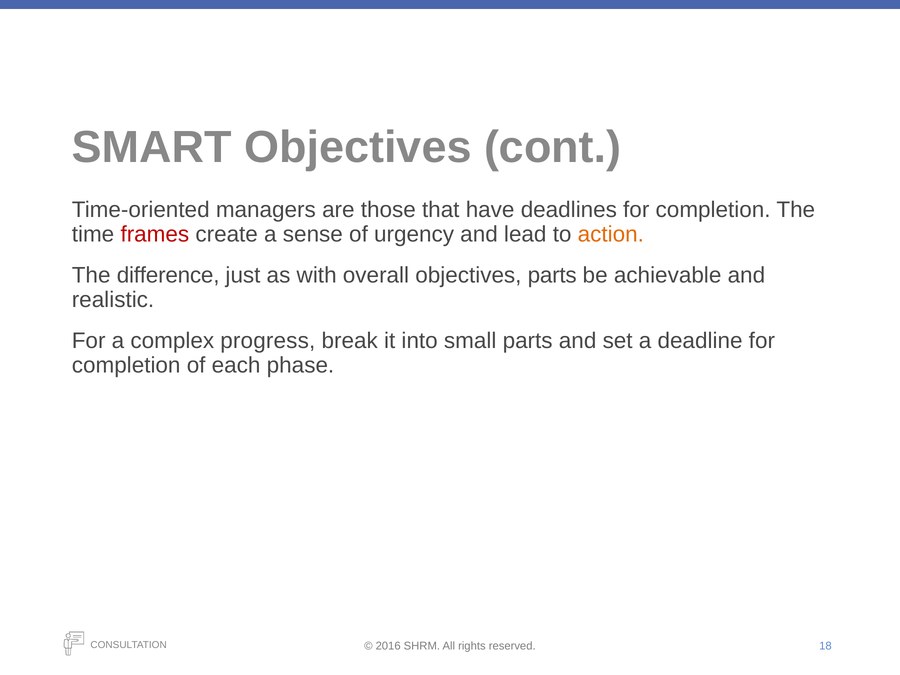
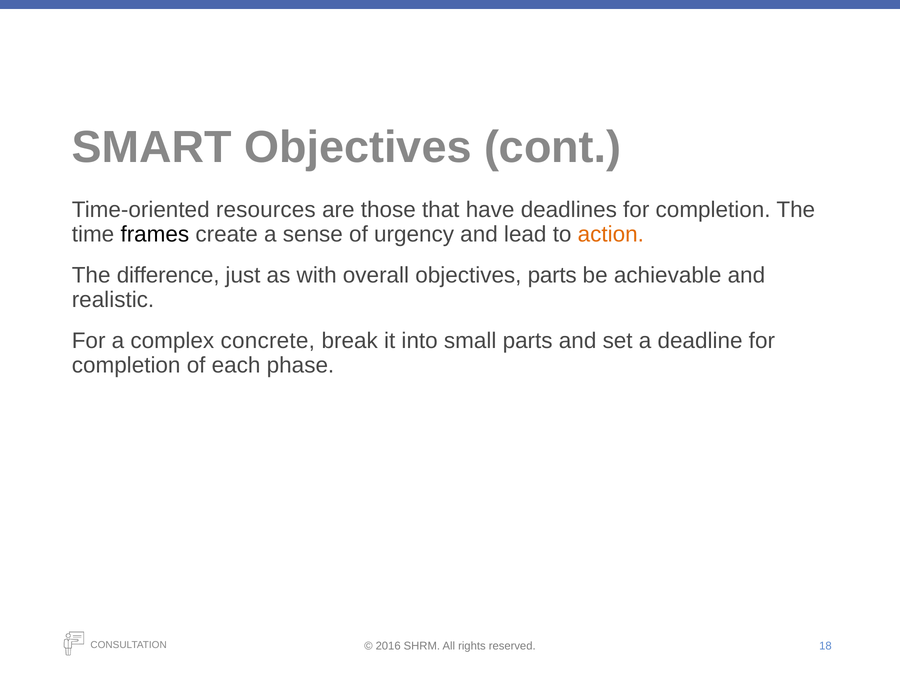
managers: managers -> resources
frames colour: red -> black
progress: progress -> concrete
